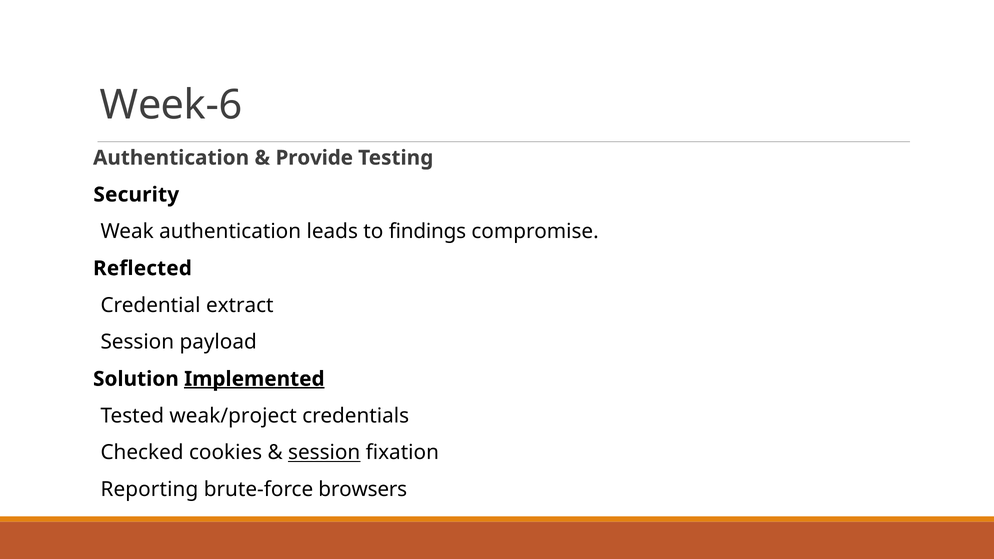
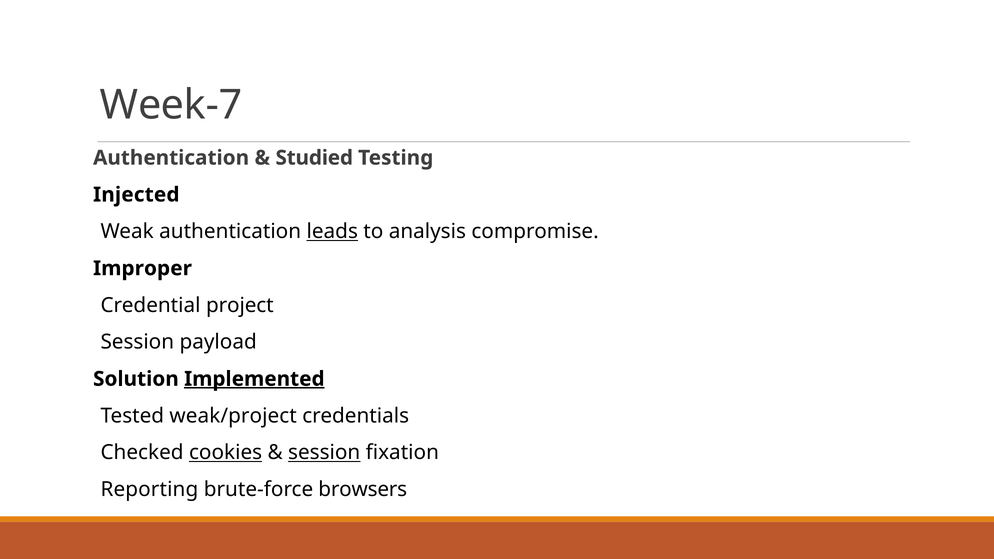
Week-6: Week-6 -> Week-7
Provide: Provide -> Studied
Security: Security -> Injected
leads underline: none -> present
findings: findings -> analysis
Reflected: Reflected -> Improper
extract: extract -> project
cookies underline: none -> present
